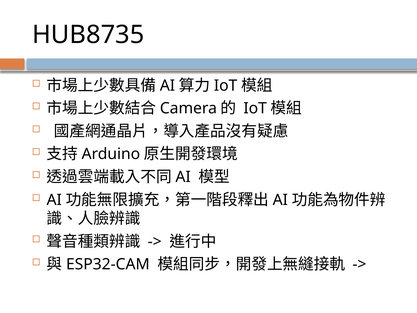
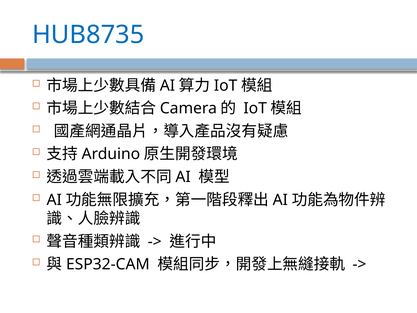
HUB8735 colour: black -> blue
